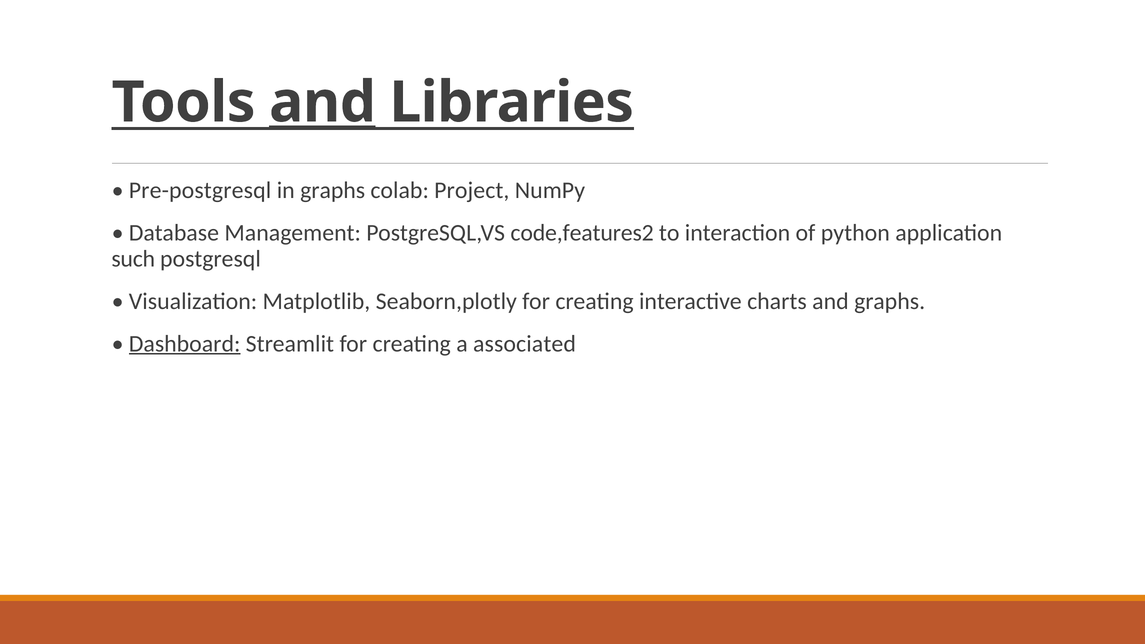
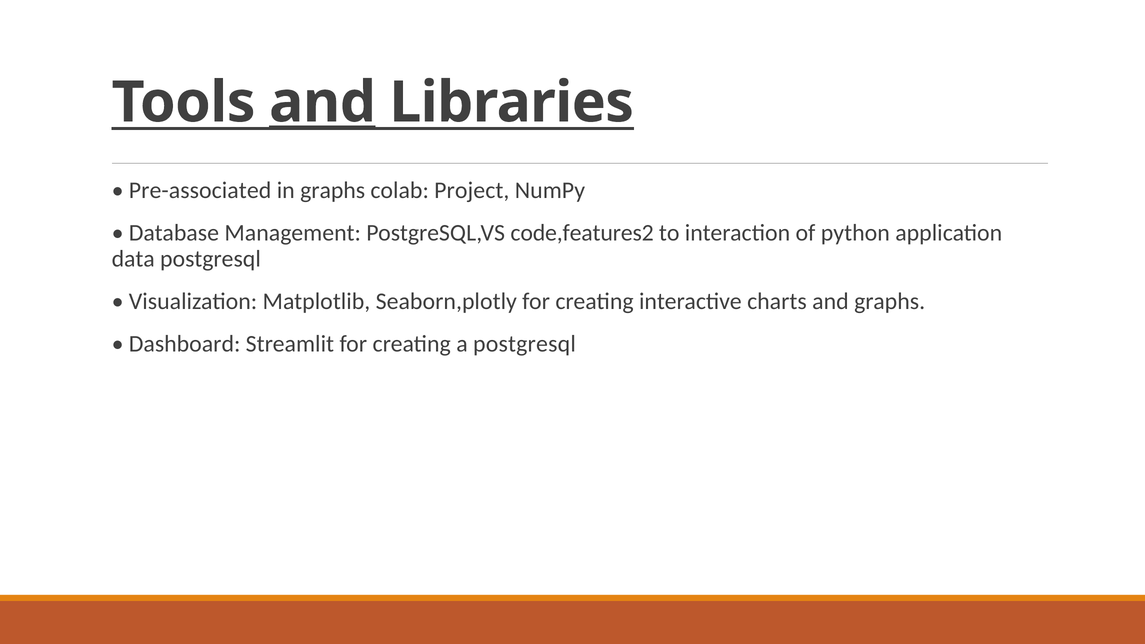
Pre-postgresql: Pre-postgresql -> Pre-associated
such: such -> data
Dashboard underline: present -> none
a associated: associated -> postgresql
